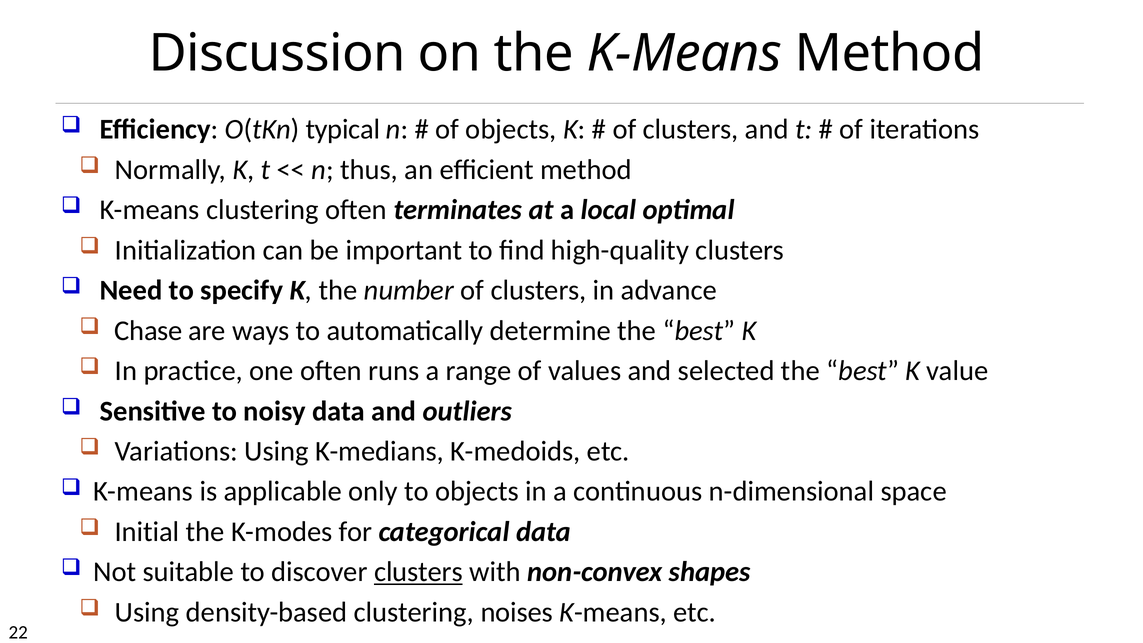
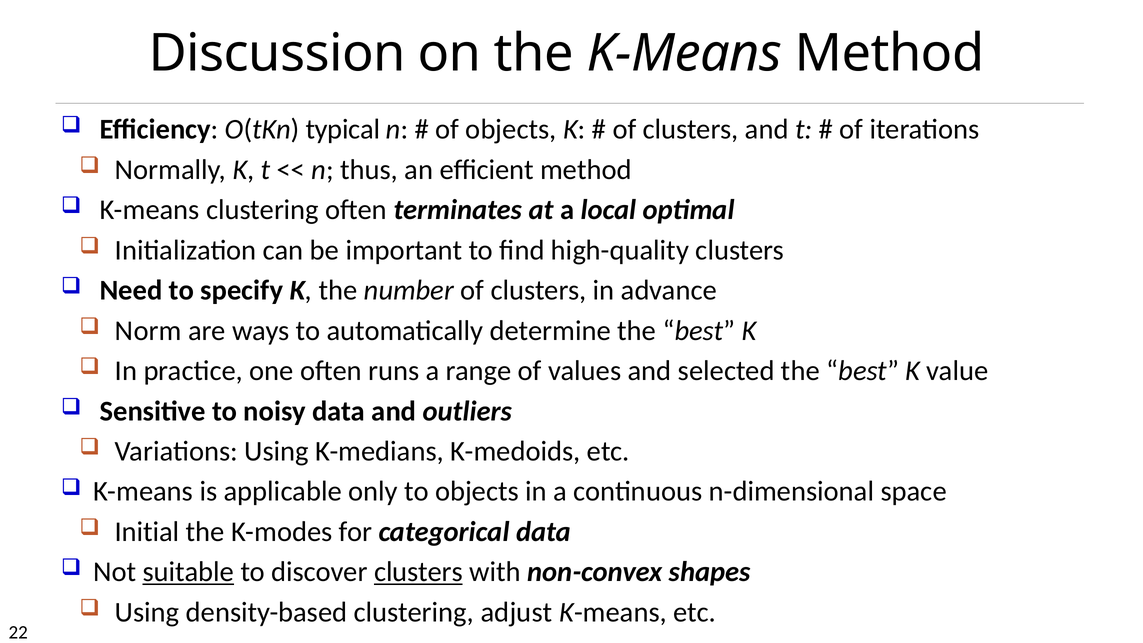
Chase: Chase -> Norm
suitable underline: none -> present
noises: noises -> adjust
